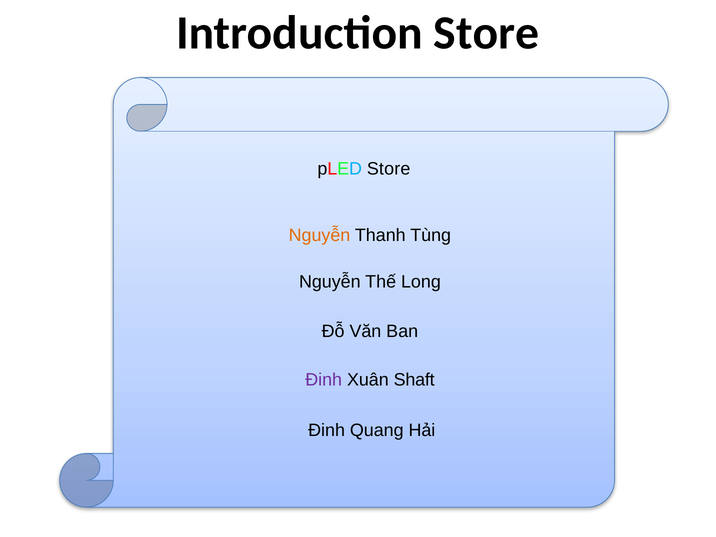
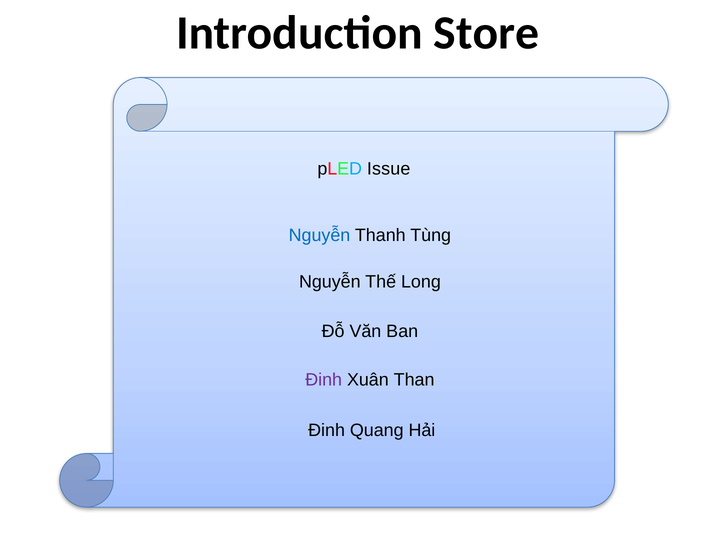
pLED Store: Store -> Issue
Nguyễn at (319, 236) colour: orange -> blue
Shaft: Shaft -> Than
